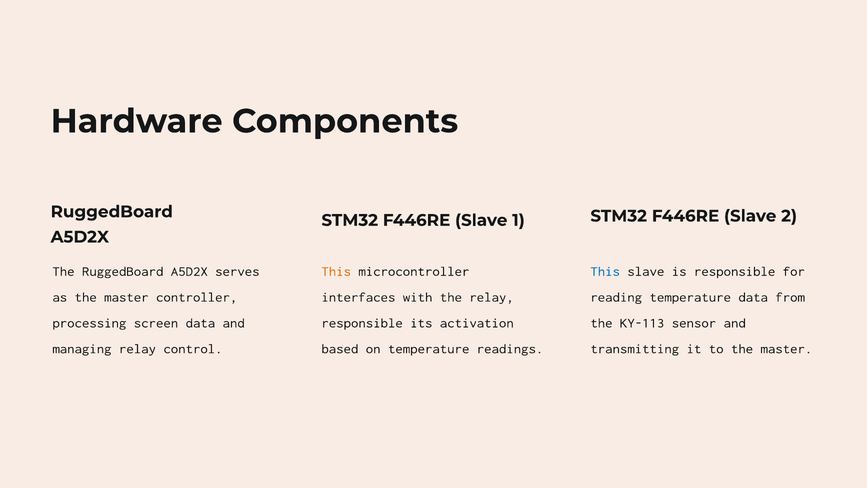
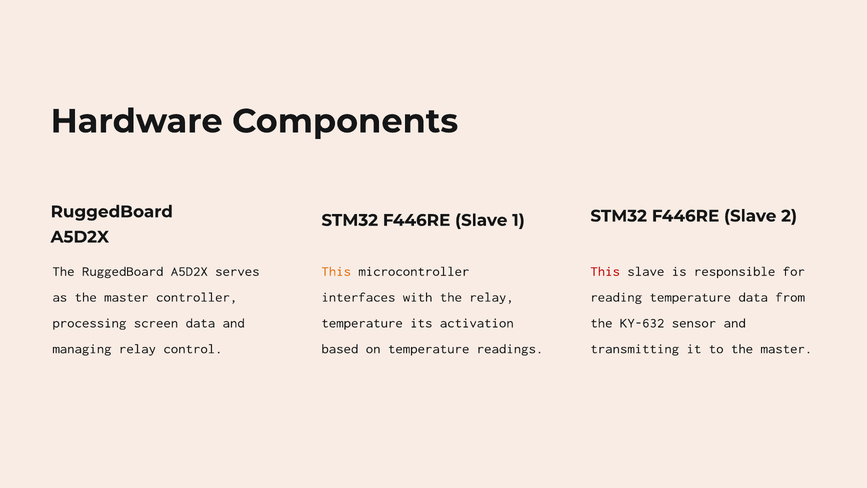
This at (605, 271) colour: blue -> red
responsible at (362, 323): responsible -> temperature
KY-113: KY-113 -> KY-632
